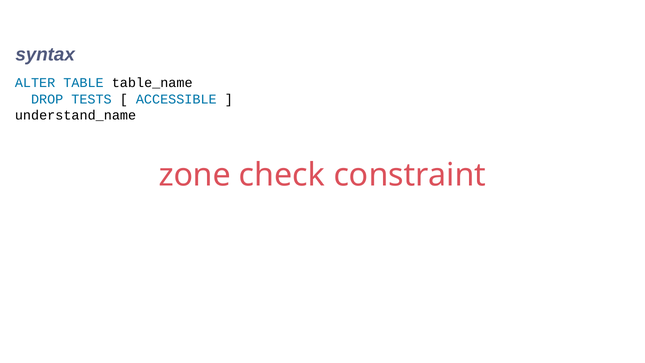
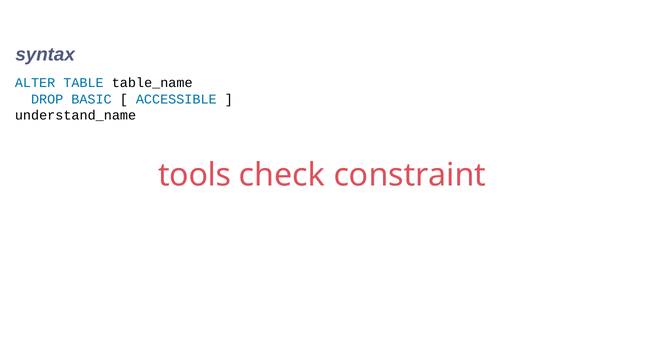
TESTS: TESTS -> BASIC
zone: zone -> tools
